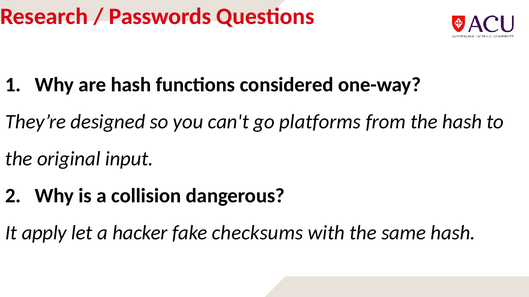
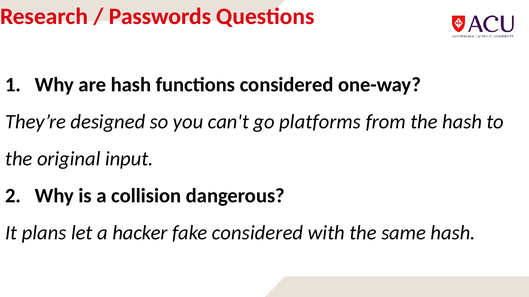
apply: apply -> plans
fake checksums: checksums -> considered
